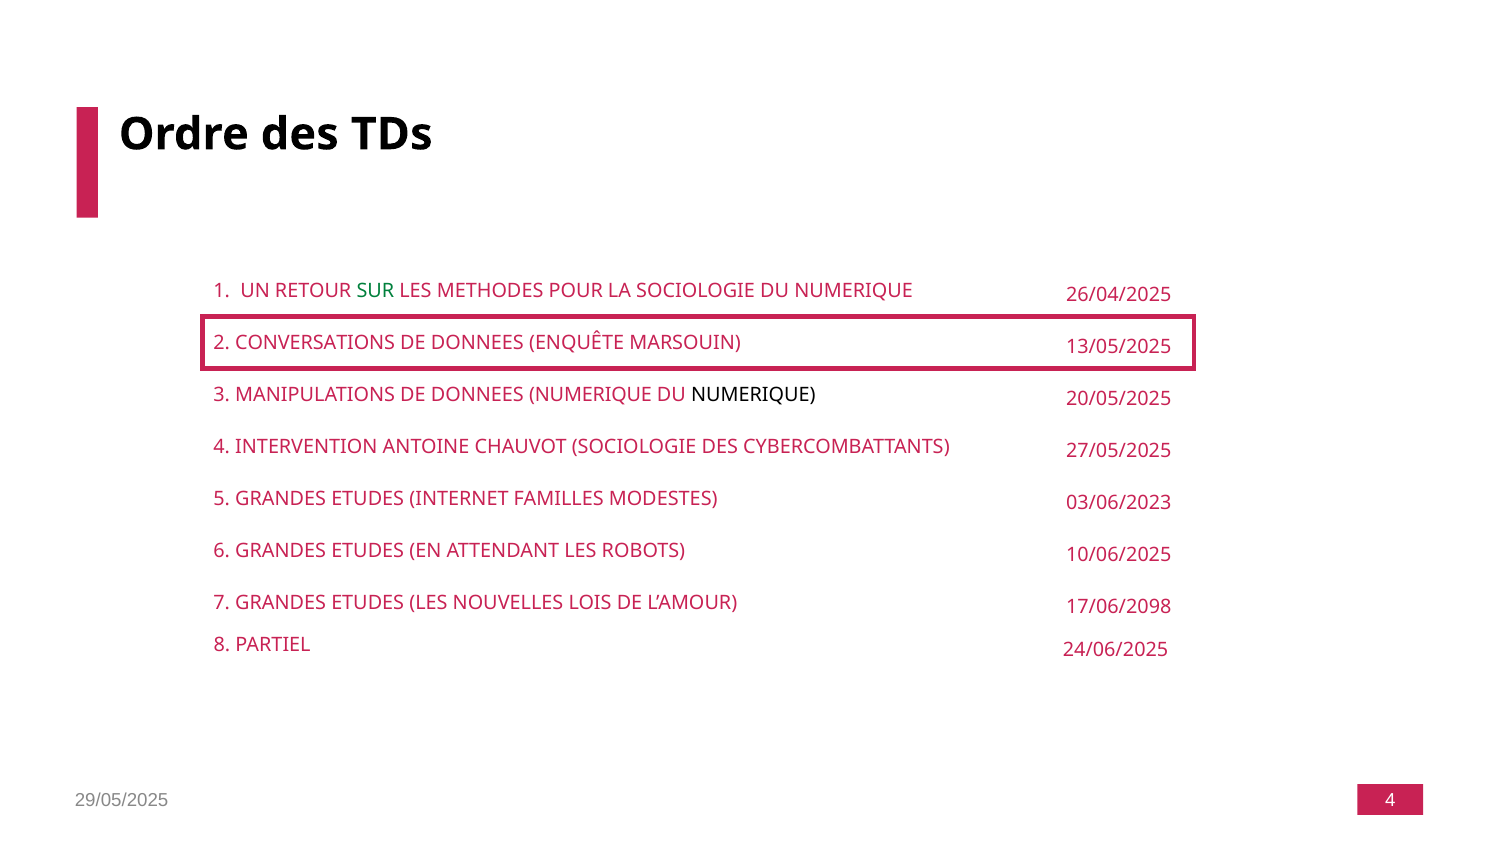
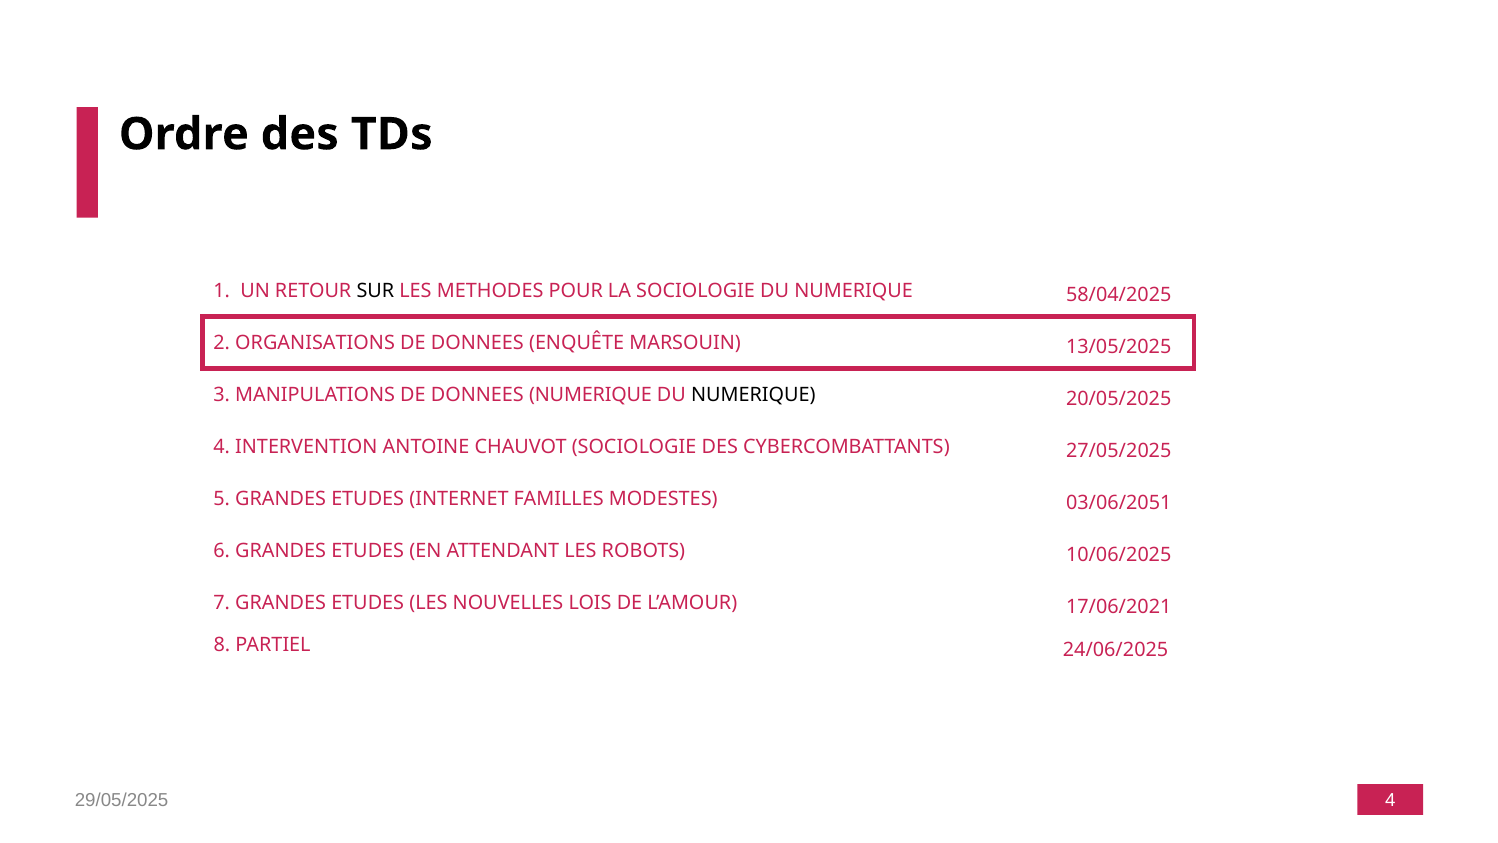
SUR colour: green -> black
26/04/2025: 26/04/2025 -> 58/04/2025
CONVERSATIONS: CONVERSATIONS -> ORGANISATIONS
03/06/2023: 03/06/2023 -> 03/06/2051
17/06/2098: 17/06/2098 -> 17/06/2021
